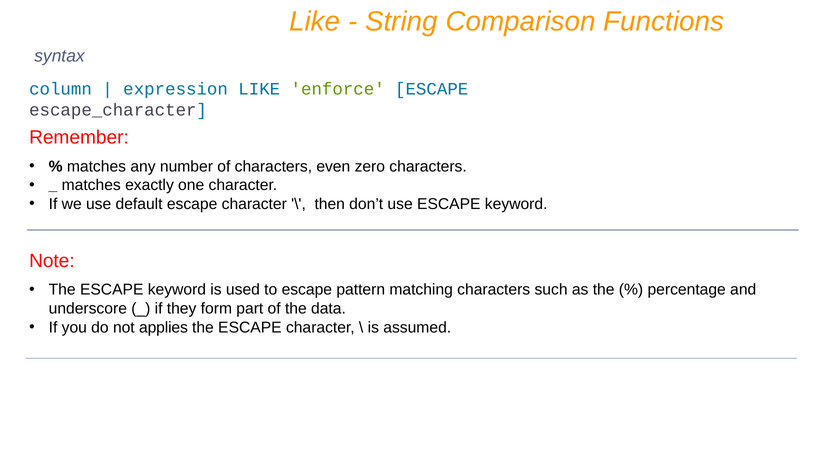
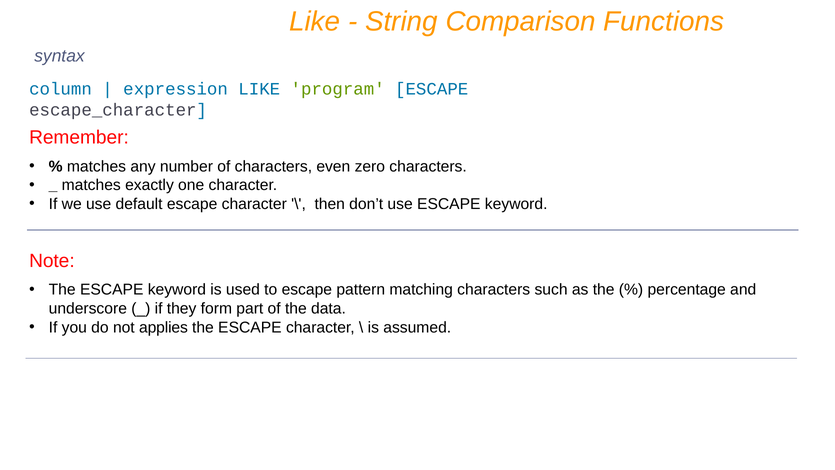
enforce: enforce -> program
